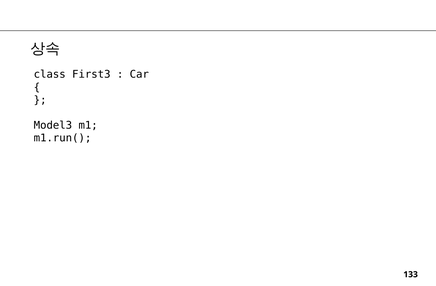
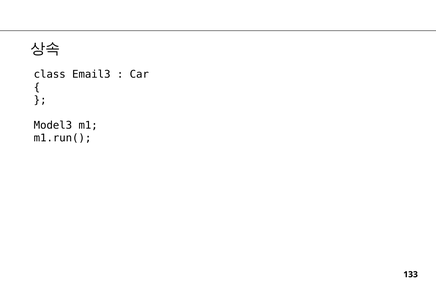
First3: First3 -> Email3
